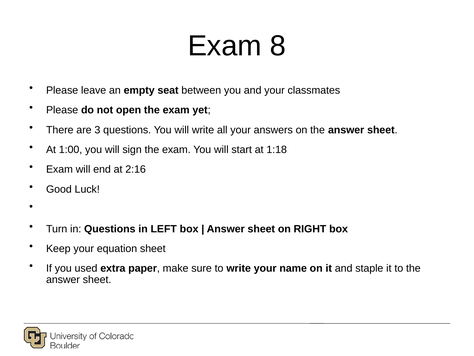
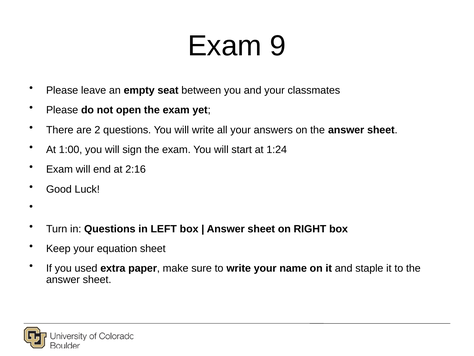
8: 8 -> 9
3: 3 -> 2
1:18: 1:18 -> 1:24
